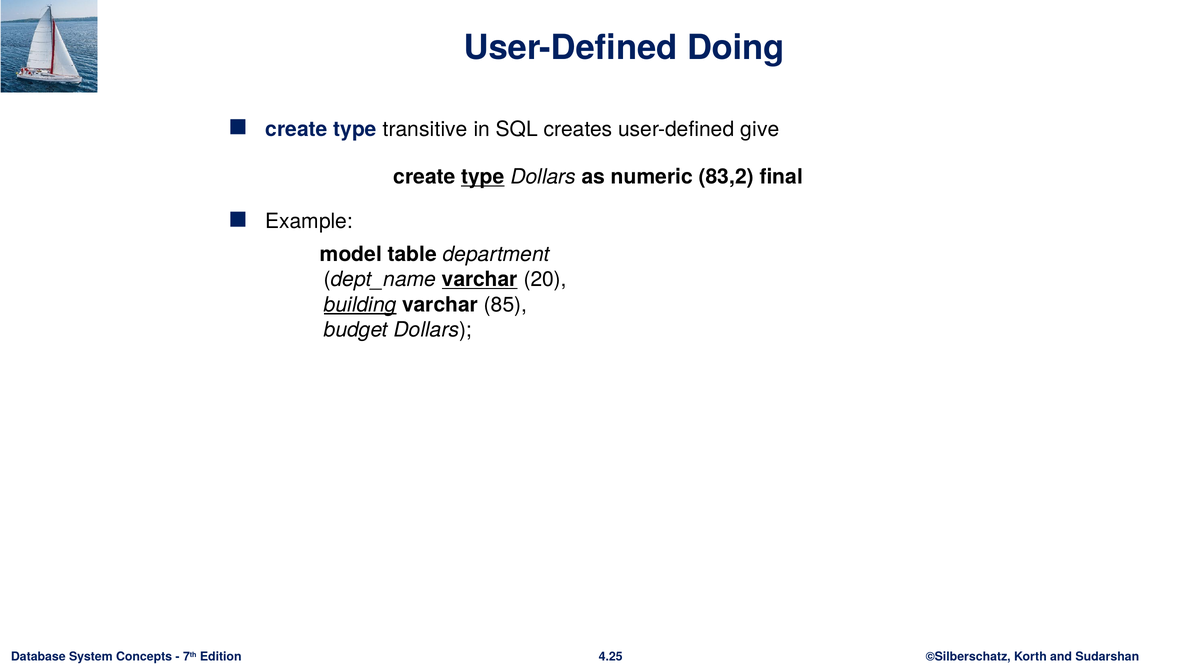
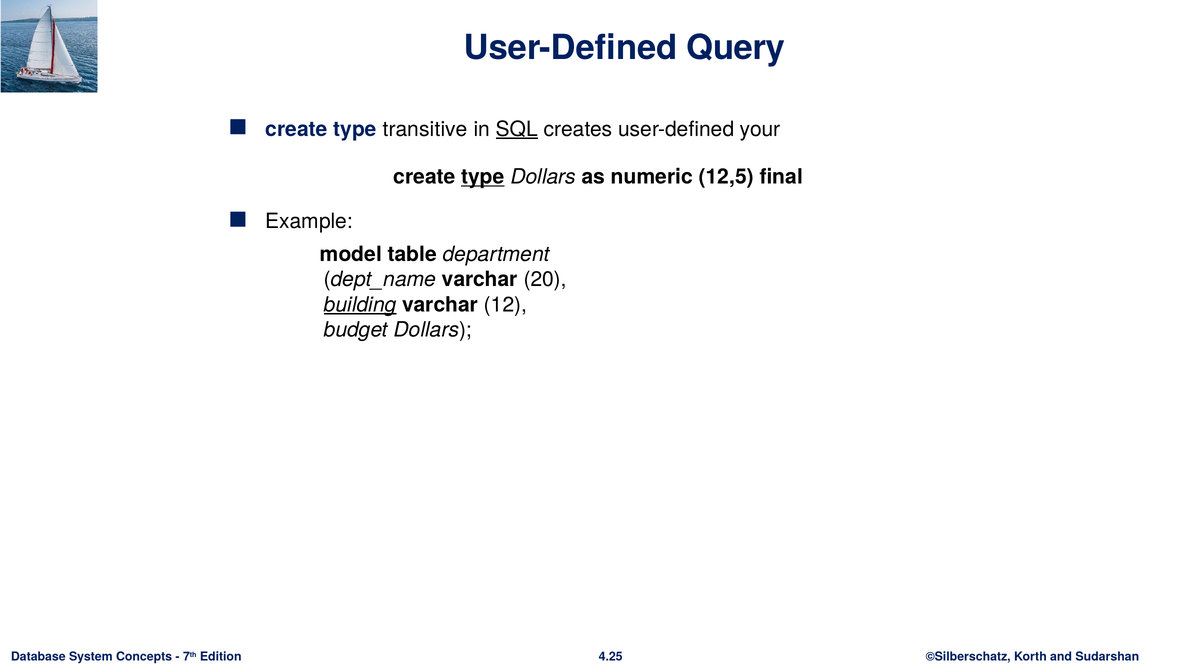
Doing: Doing -> Query
SQL underline: none -> present
give: give -> your
83,2: 83,2 -> 12,5
varchar at (480, 279) underline: present -> none
85: 85 -> 12
